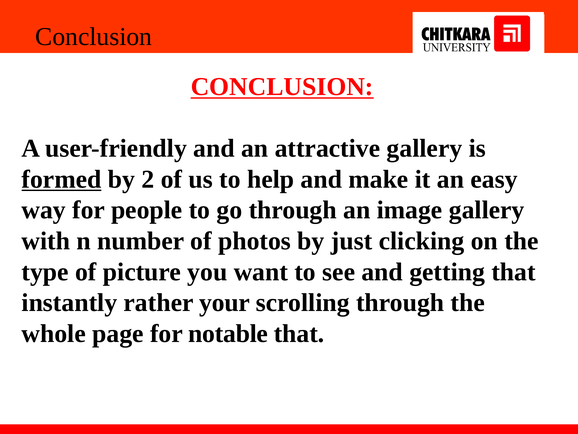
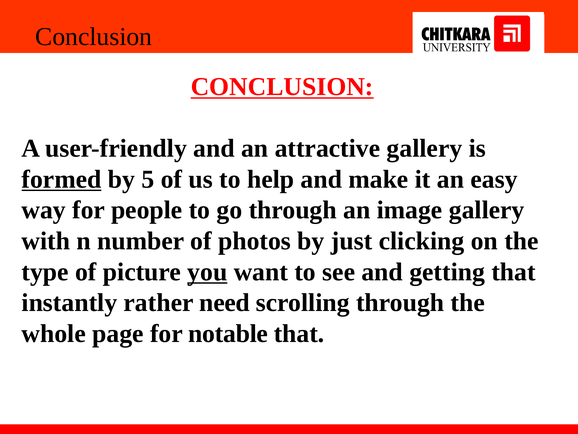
2: 2 -> 5
you underline: none -> present
your: your -> need
